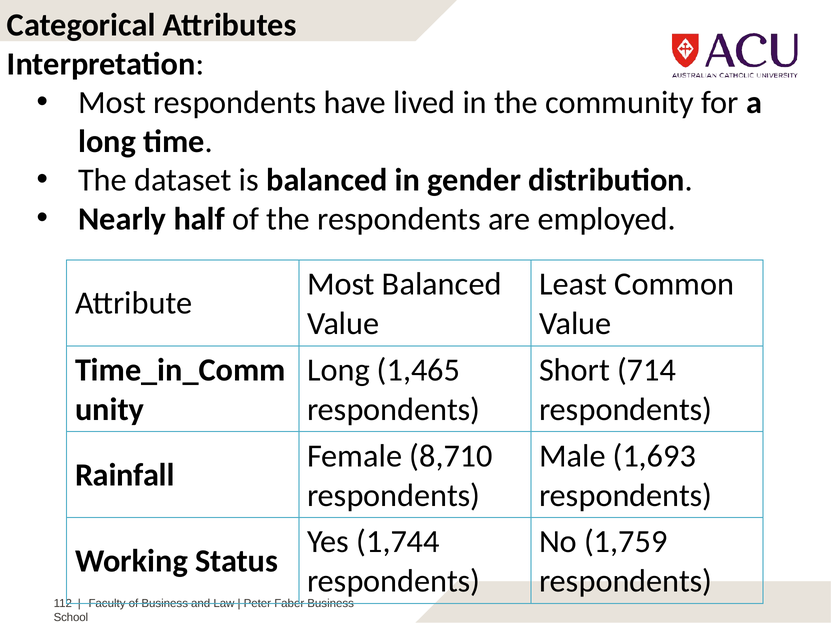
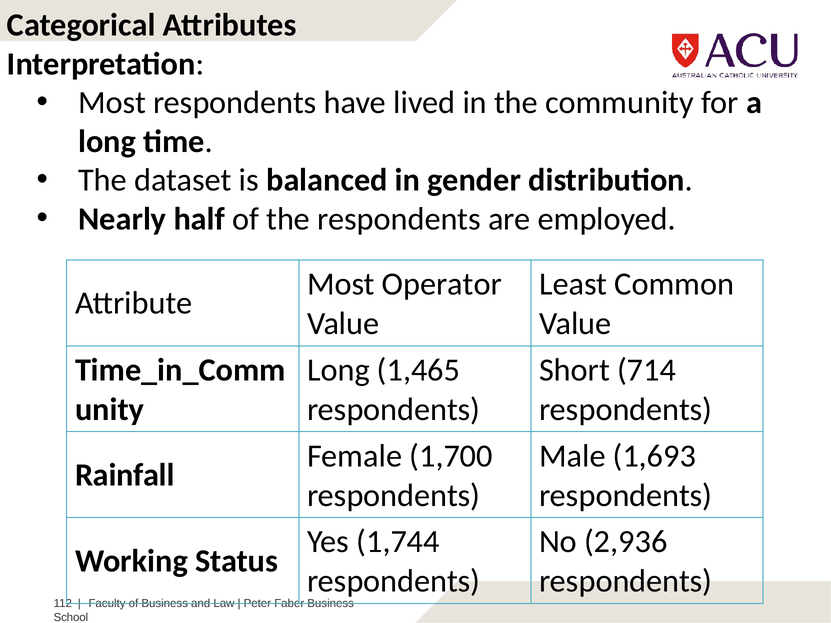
Most Balanced: Balanced -> Operator
8,710: 8,710 -> 1,700
1,759: 1,759 -> 2,936
